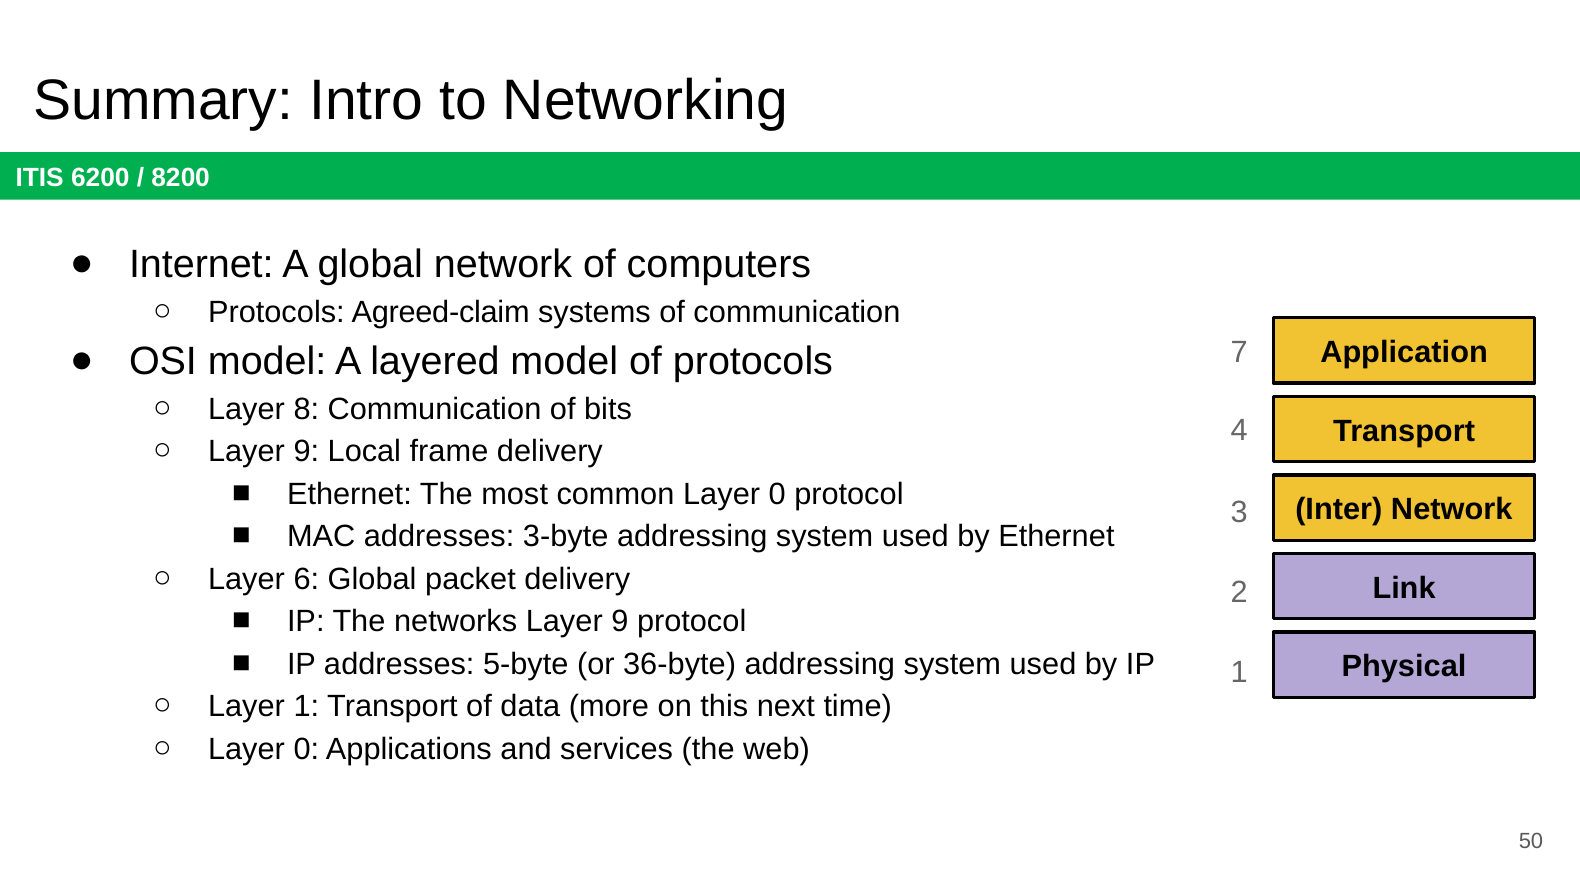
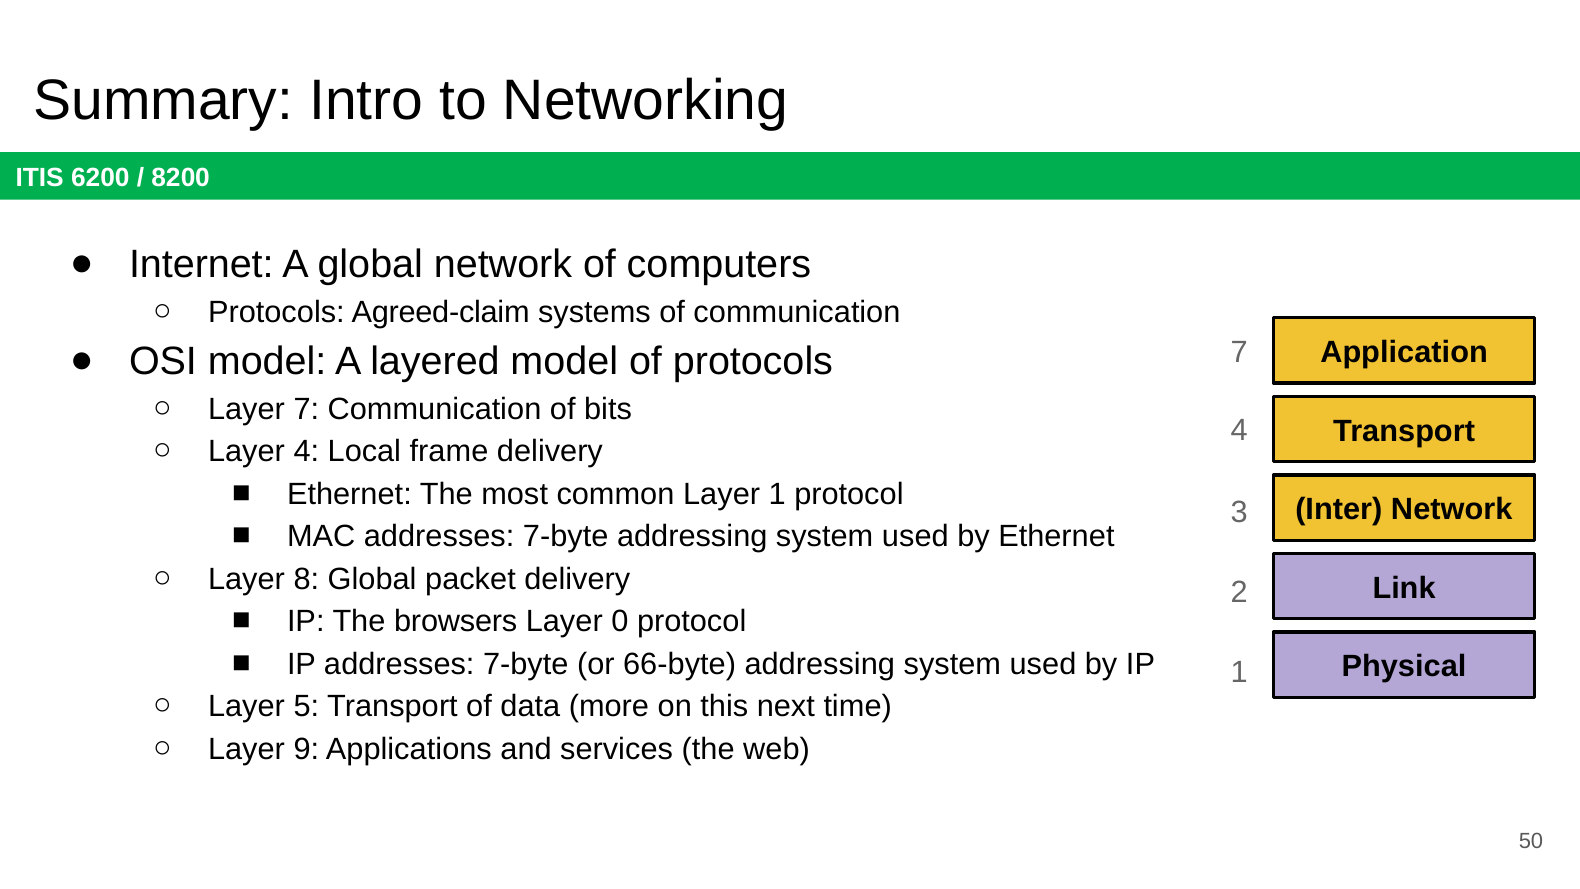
Layer 8: 8 -> 7
9 at (306, 451): 9 -> 4
common Layer 0: 0 -> 1
MAC addresses 3-byte: 3-byte -> 7-byte
6: 6 -> 8
networks: networks -> browsers
9 at (620, 621): 9 -> 0
IP addresses 5-byte: 5-byte -> 7-byte
36-byte: 36-byte -> 66-byte
Layer 1: 1 -> 5
0 at (306, 749): 0 -> 9
